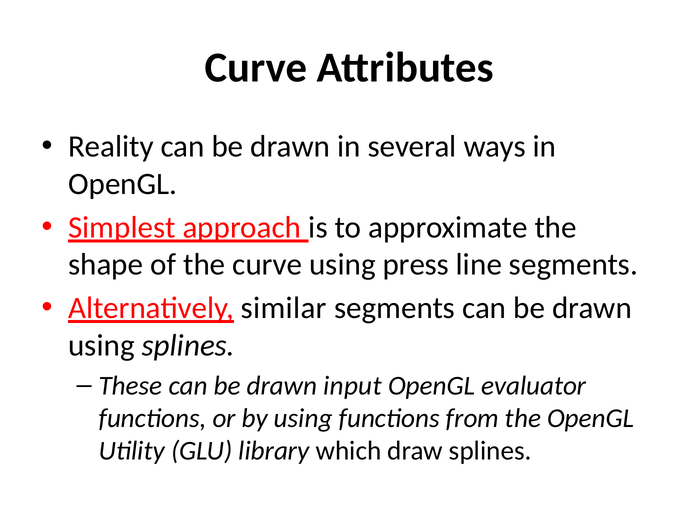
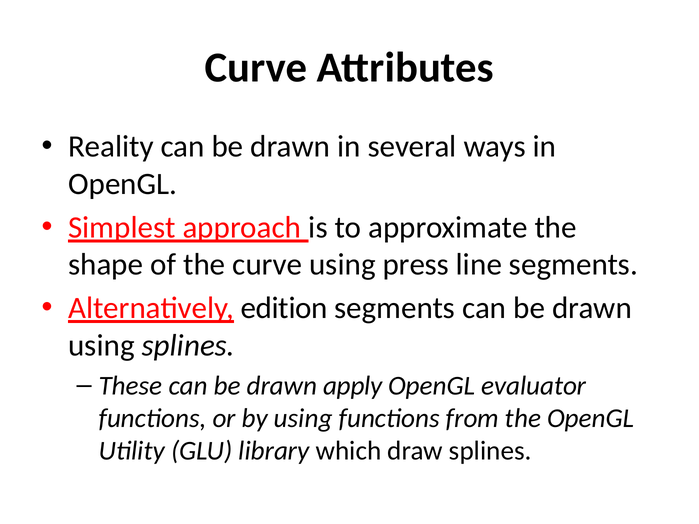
similar: similar -> edition
input: input -> apply
